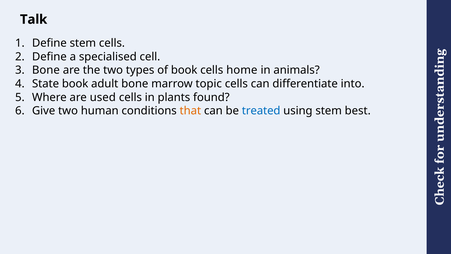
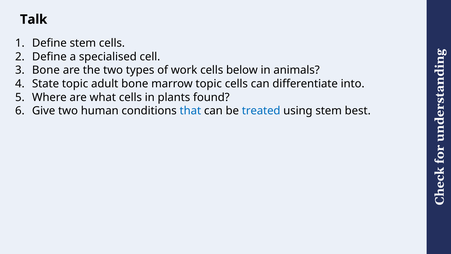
of book: book -> work
home: home -> below
State book: book -> topic
used: used -> what
that colour: orange -> blue
